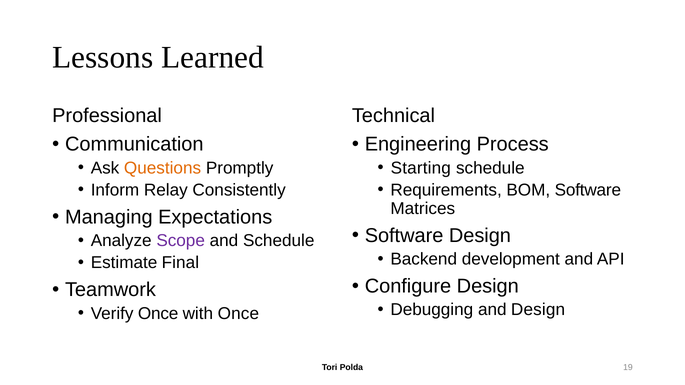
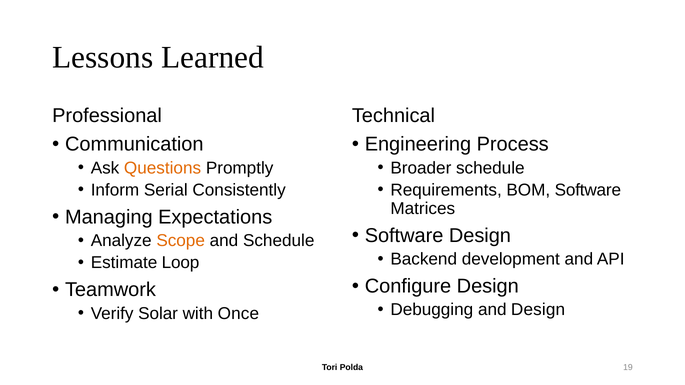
Starting: Starting -> Broader
Relay: Relay -> Serial
Scope colour: purple -> orange
Final: Final -> Loop
Verify Once: Once -> Solar
